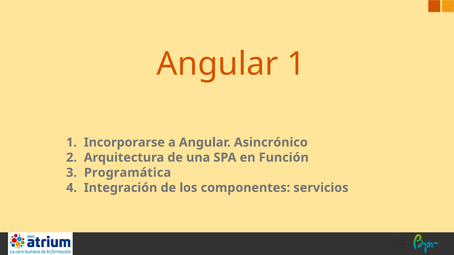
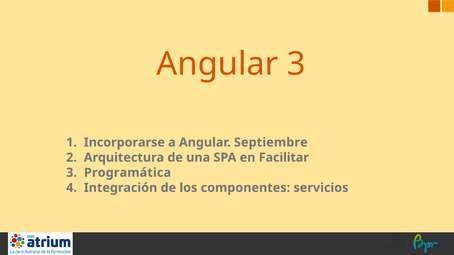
Angular 1: 1 -> 3
Asincrónico: Asincrónico -> Septiembre
Función: Función -> Facilitar
